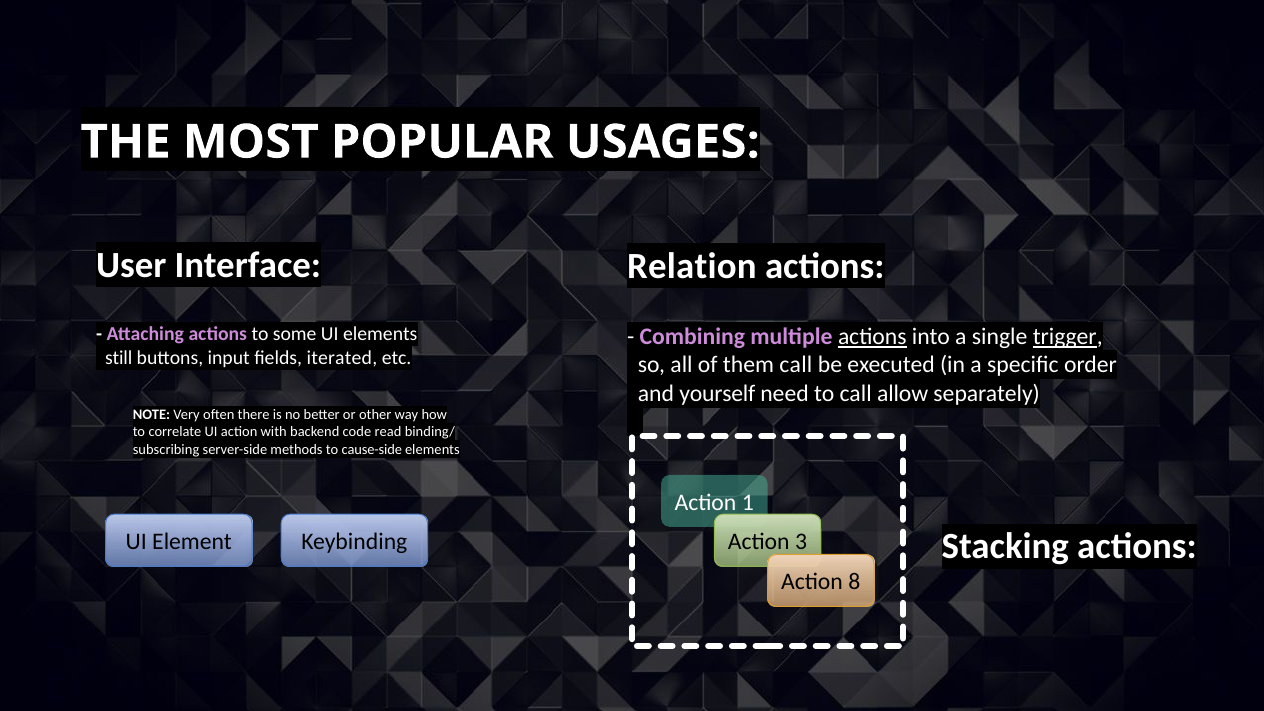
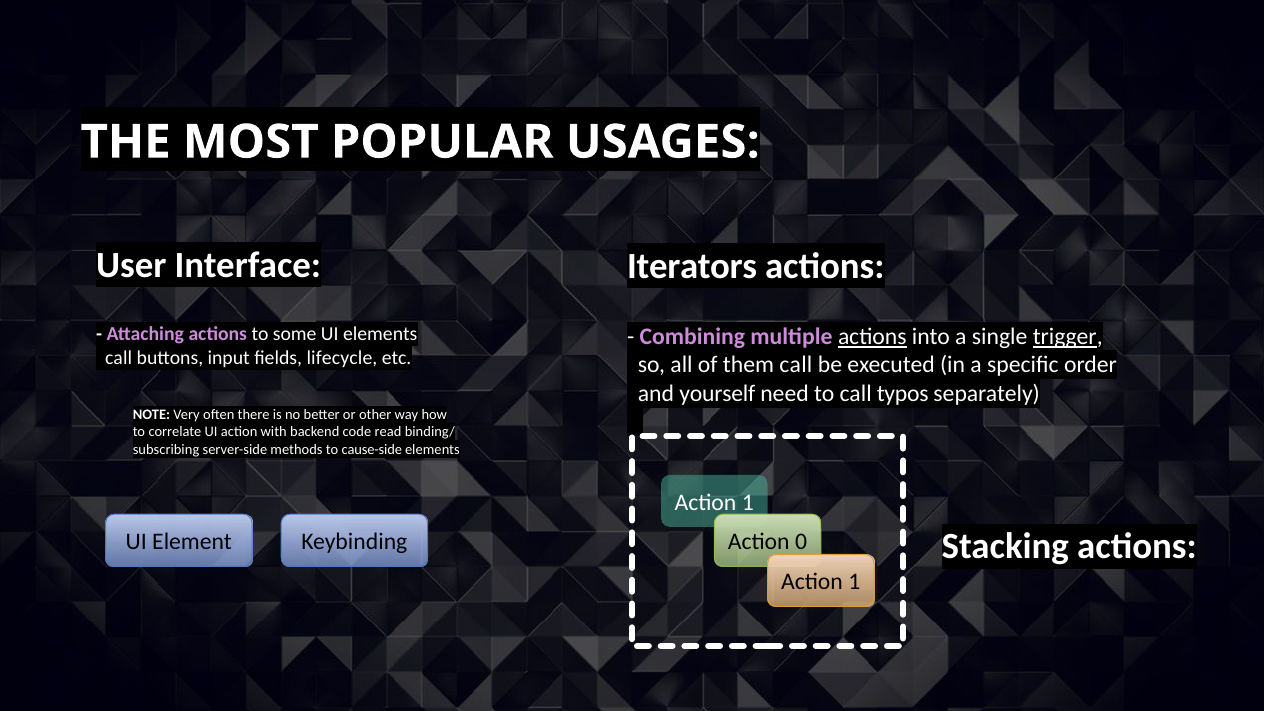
Relation: Relation -> Iterators
still at (119, 358): still -> call
iterated: iterated -> lifecycle
allow: allow -> typos
3: 3 -> 0
8 at (854, 582): 8 -> 1
